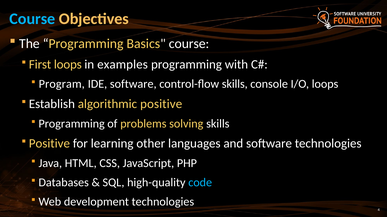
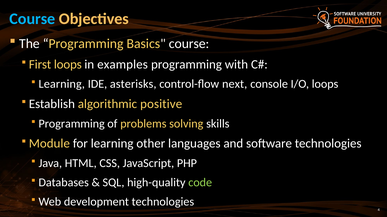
Program at (62, 84): Program -> Learning
IDE software: software -> asterisks
control-flow skills: skills -> next
Positive at (49, 144): Positive -> Module
code colour: light blue -> light green
